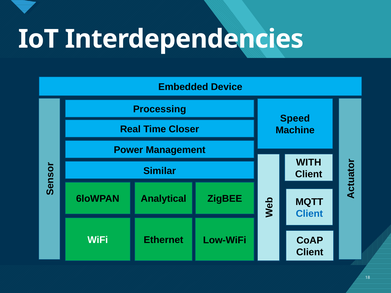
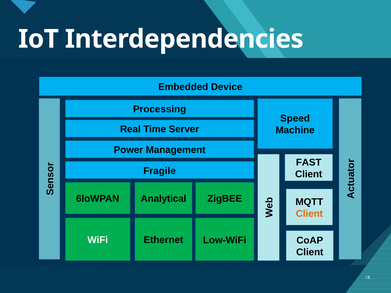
Closer: Closer -> Server
WITH: WITH -> FAST
Similar: Similar -> Fragile
Client at (309, 214) colour: blue -> orange
